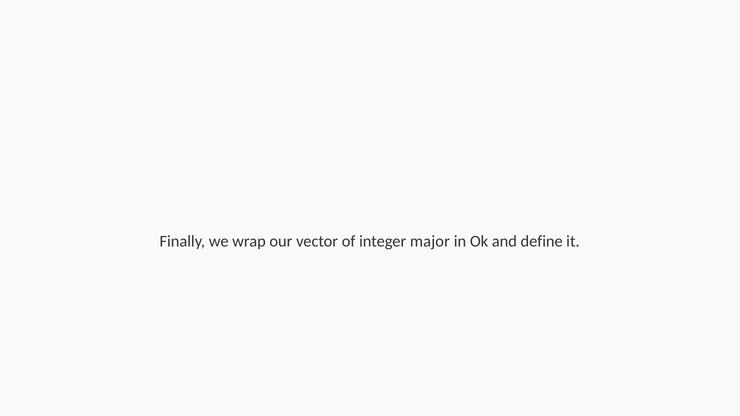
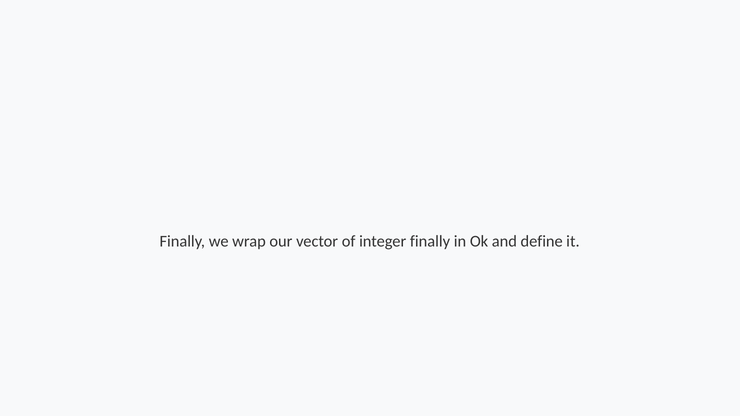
integer major: major -> finally
